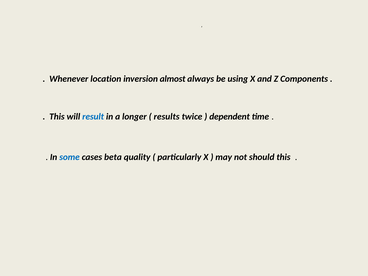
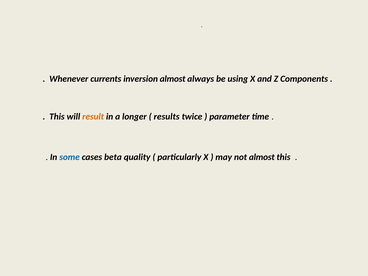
location: location -> currents
result colour: blue -> orange
dependent: dependent -> parameter
not should: should -> almost
